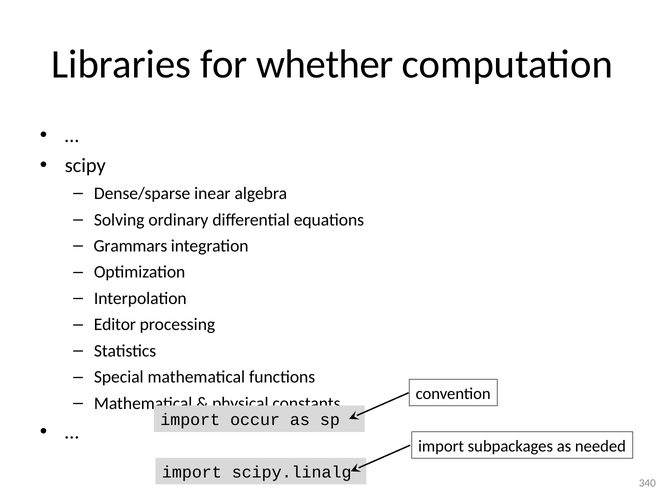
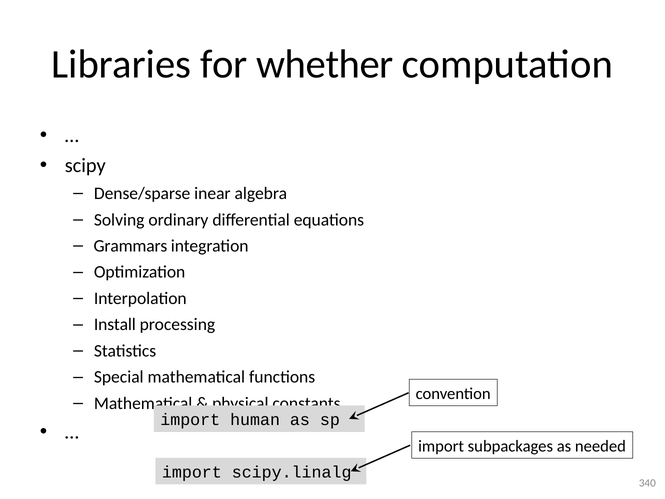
Editor: Editor -> Install
occur: occur -> human
